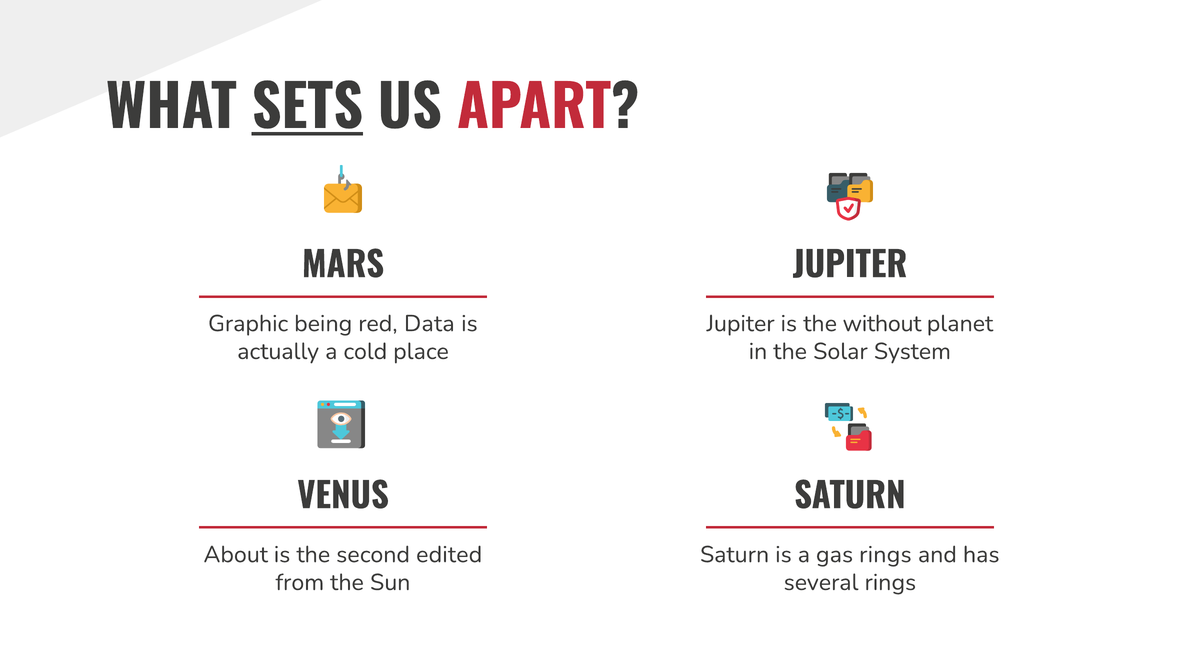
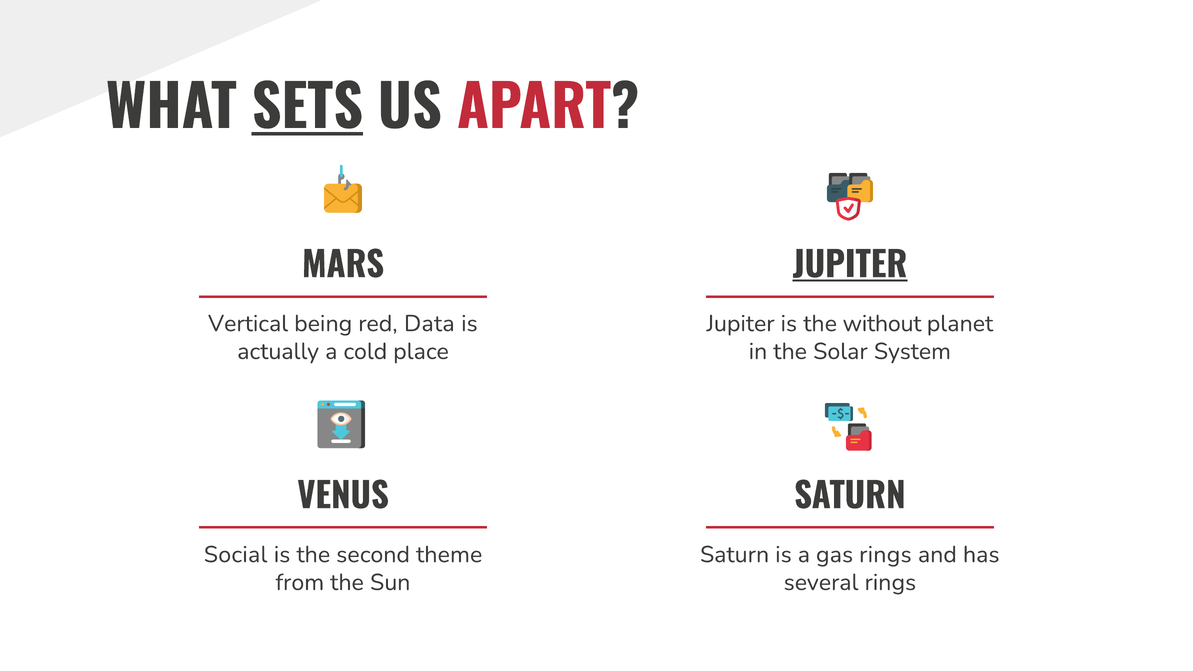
JUPITER at (850, 266) underline: none -> present
Graphic: Graphic -> Vertical
About: About -> Social
edited: edited -> theme
